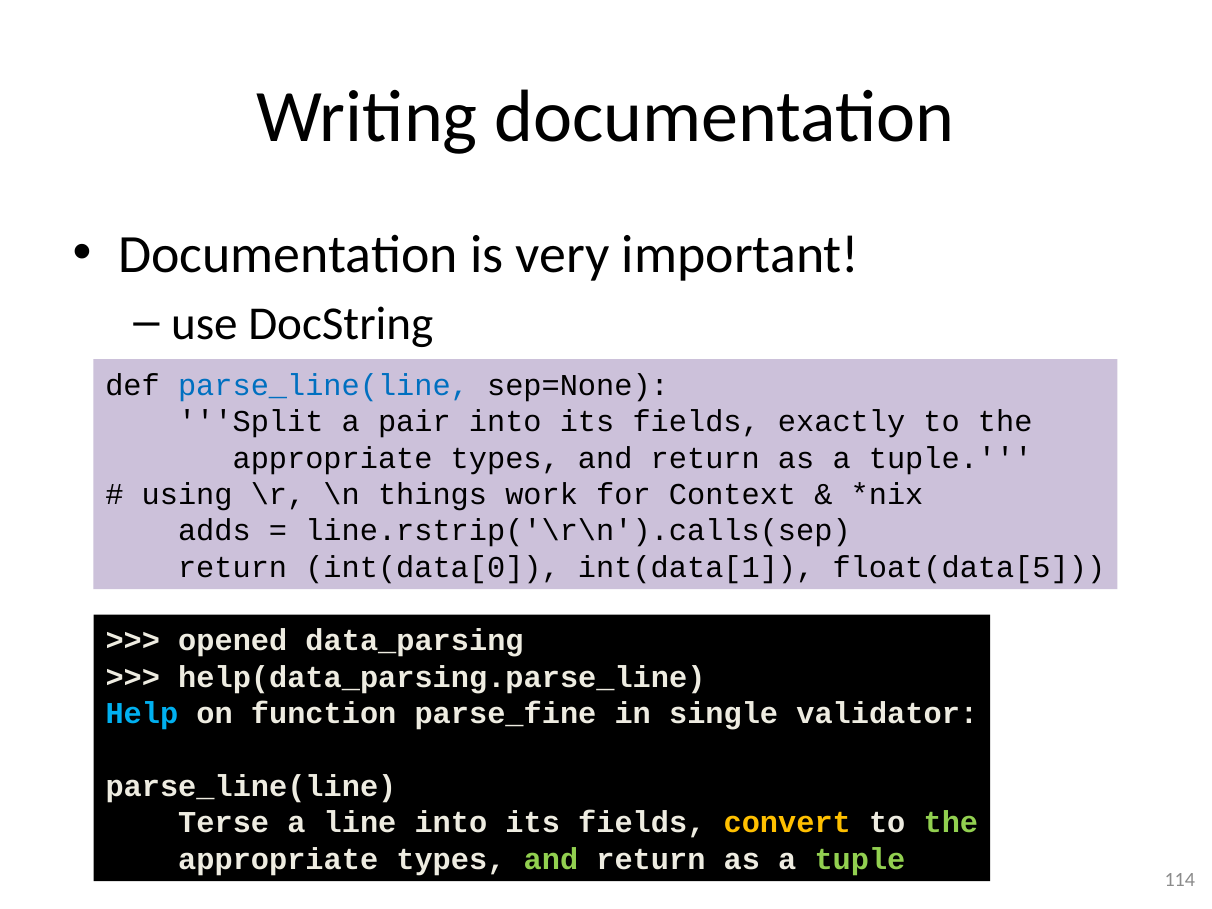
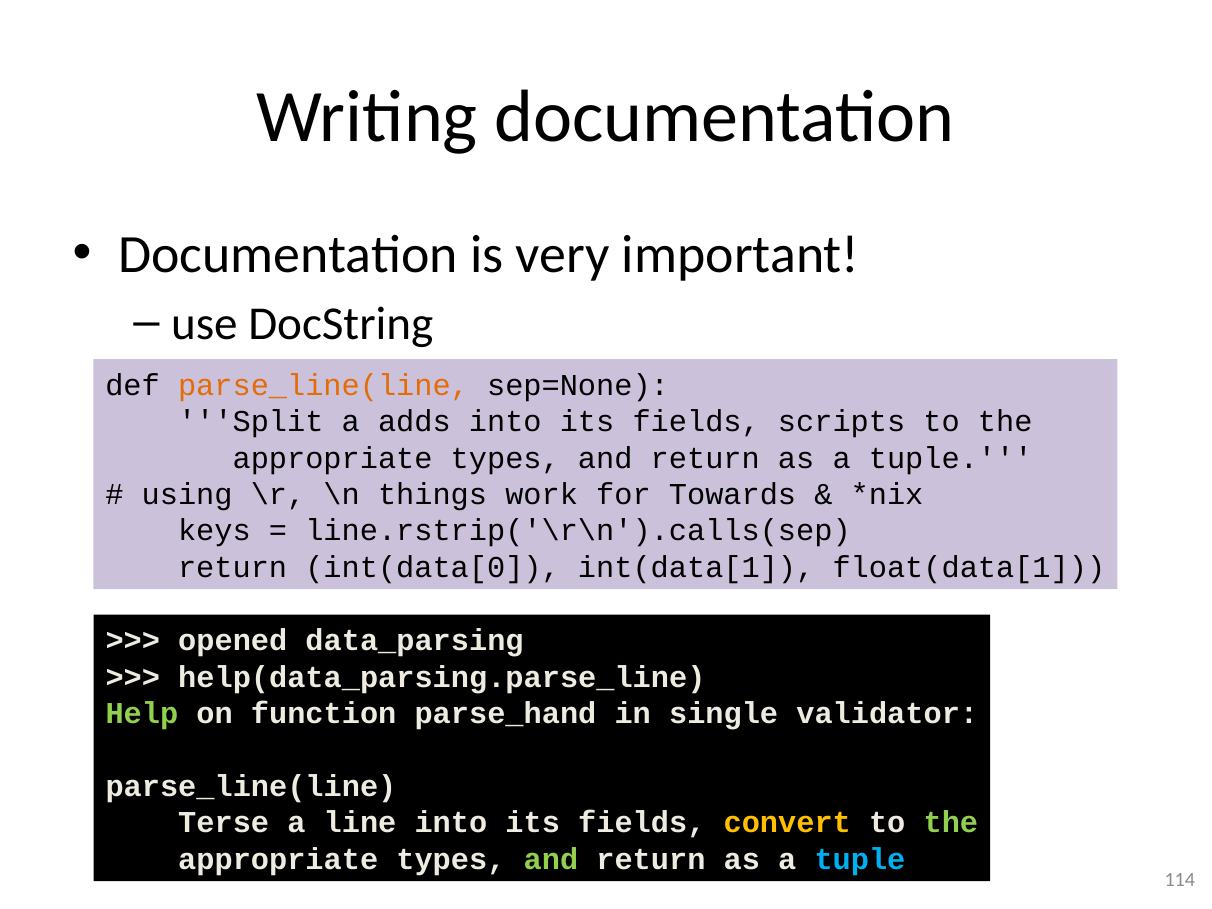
parse_line(line at (323, 385) colour: blue -> orange
pair: pair -> adds
exactly: exactly -> scripts
Context: Context -> Towards
adds: adds -> keys
float(data[5: float(data[5 -> float(data[1
Help colour: light blue -> light green
parse_fine: parse_fine -> parse_hand
tuple at (860, 859) colour: light green -> light blue
